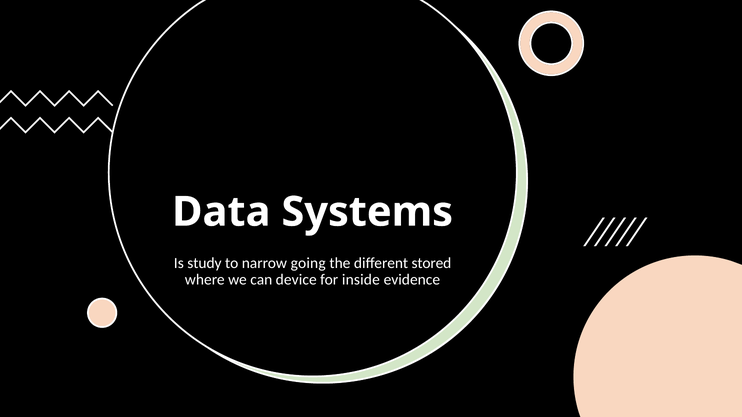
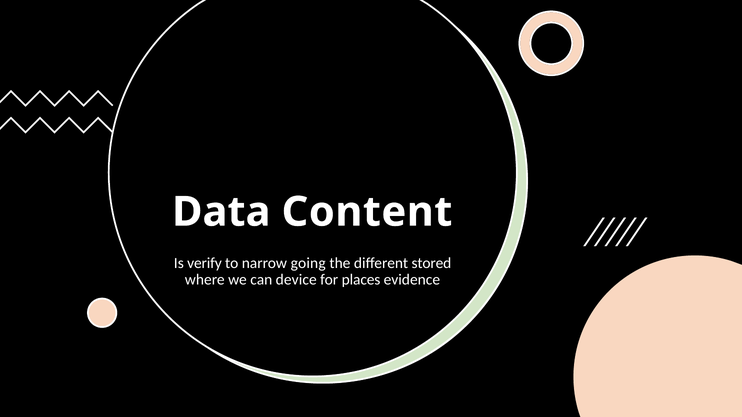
Systems: Systems -> Content
study: study -> verify
inside: inside -> places
